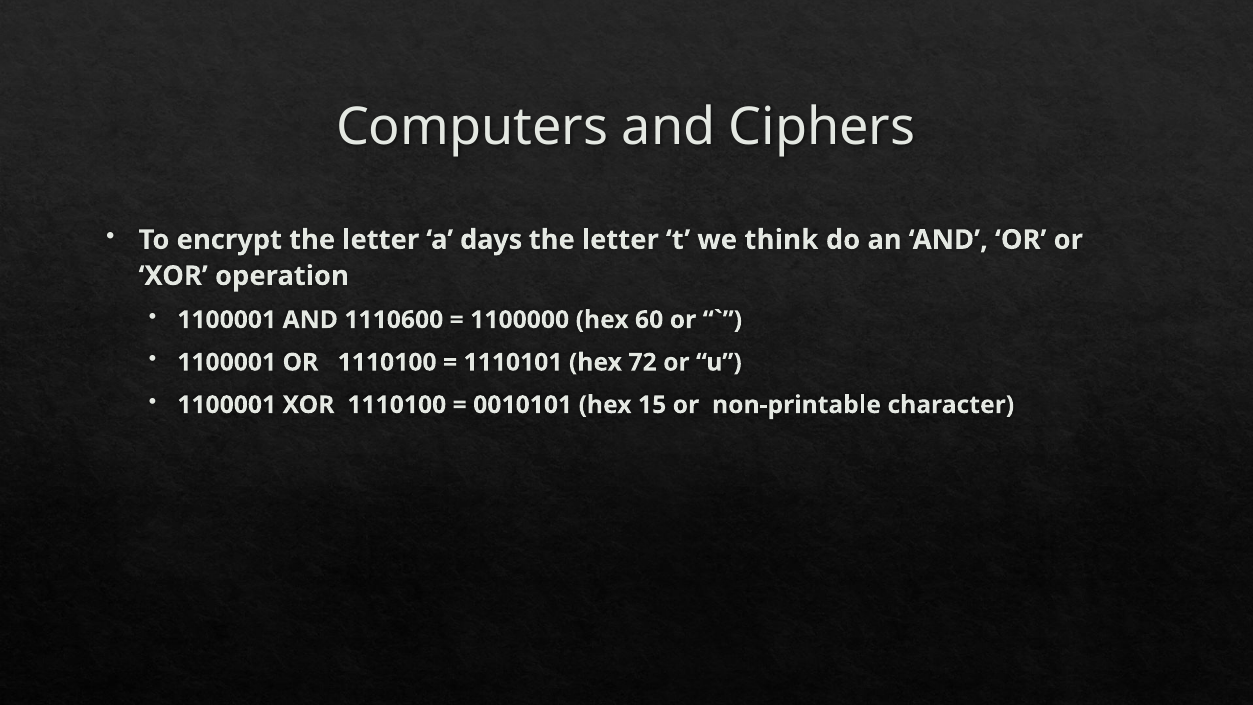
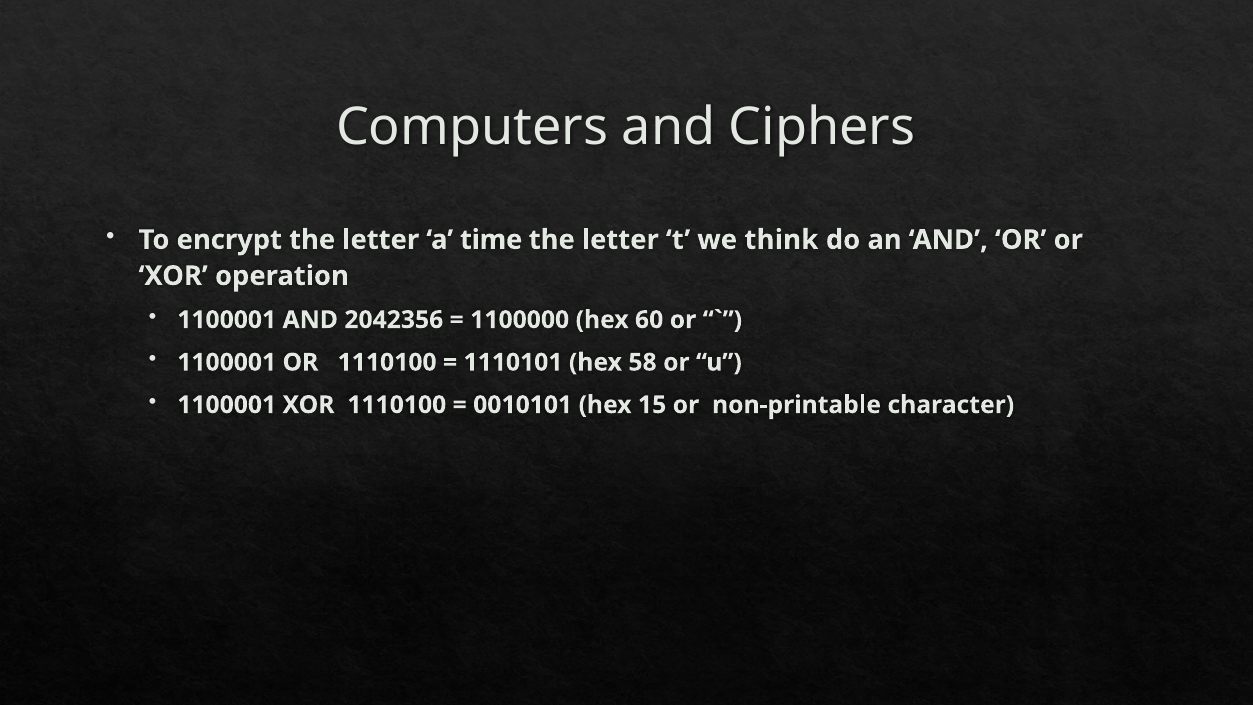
days: days -> time
1110600: 1110600 -> 2042356
72: 72 -> 58
